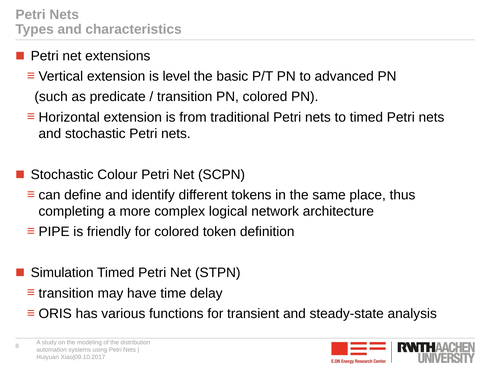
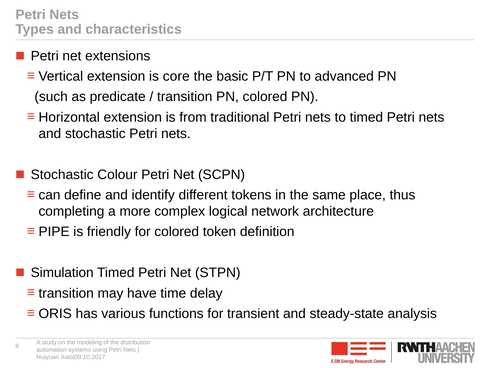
level: level -> core
